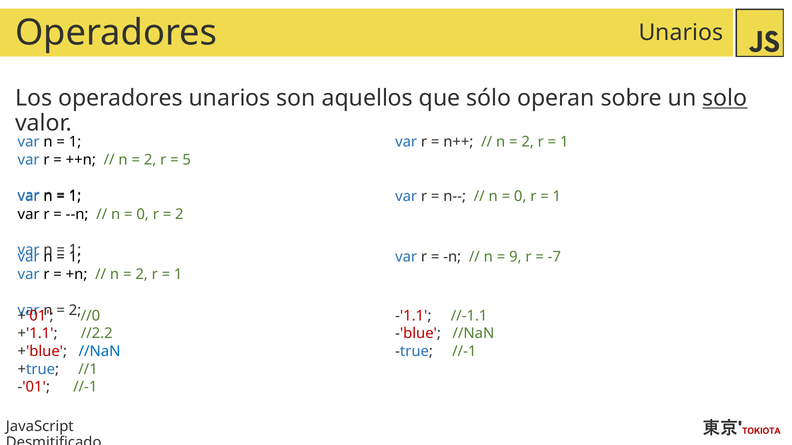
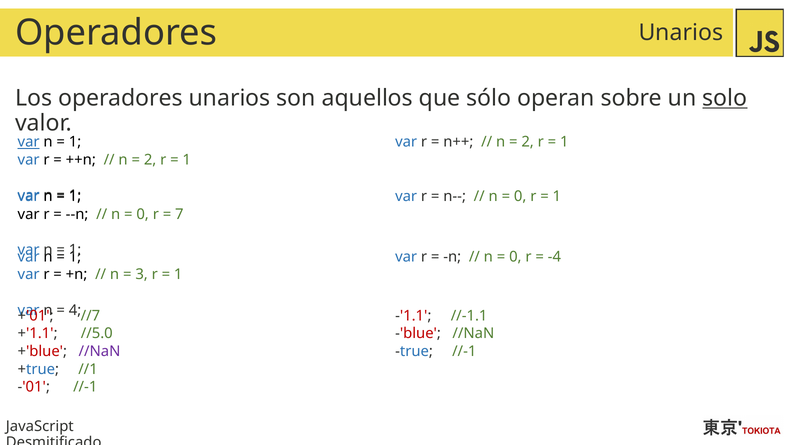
var at (29, 142) underline: none -> present
5 at (187, 160): 5 -> 1
2 at (179, 214): 2 -> 7
9 at (515, 257): 9 -> 0
-7: -7 -> -4
2 at (142, 275): 2 -> 3
2 at (75, 311): 2 -> 4
//0: //0 -> //7
//2.2: //2.2 -> //5.0
//NaN at (100, 352) colour: blue -> purple
